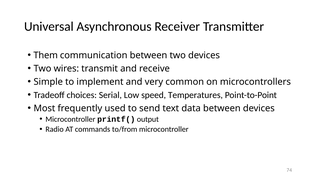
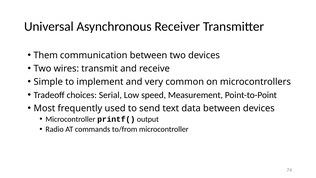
Temperatures: Temperatures -> Measurement
